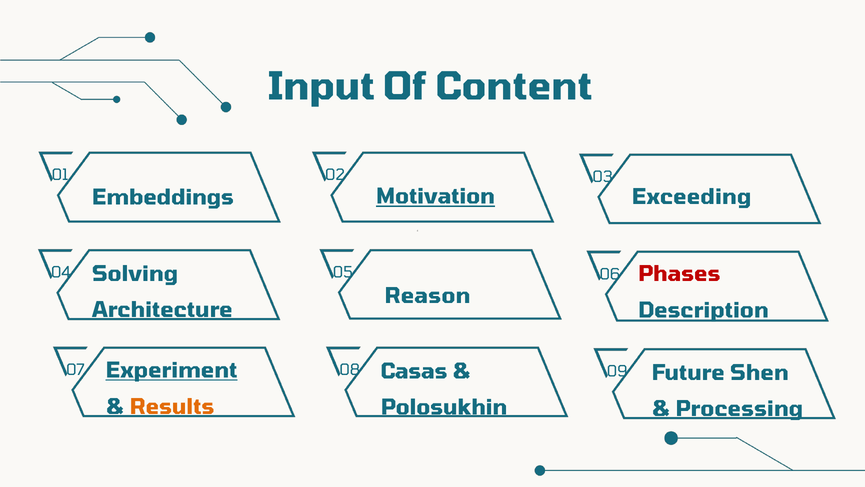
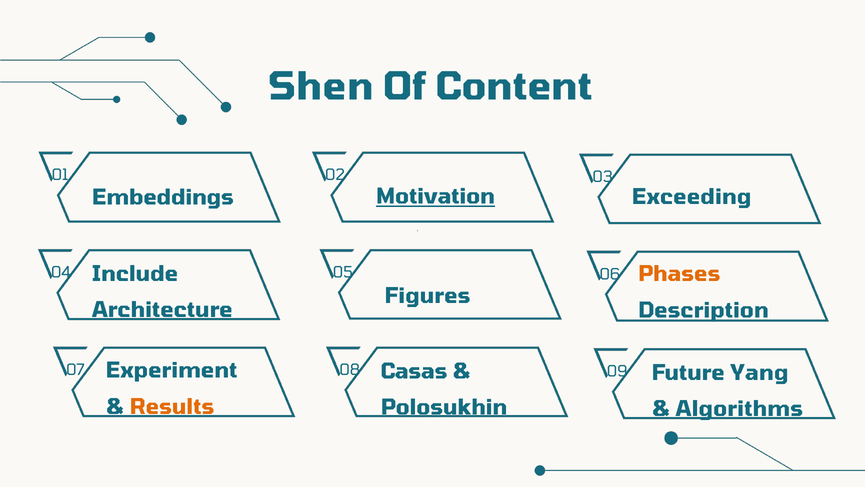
Input: Input -> Shen
Solving: Solving -> Include
Phases colour: red -> orange
Reason: Reason -> Figures
Experiment underline: present -> none
Shen: Shen -> Yang
Processing: Processing -> Algorithms
